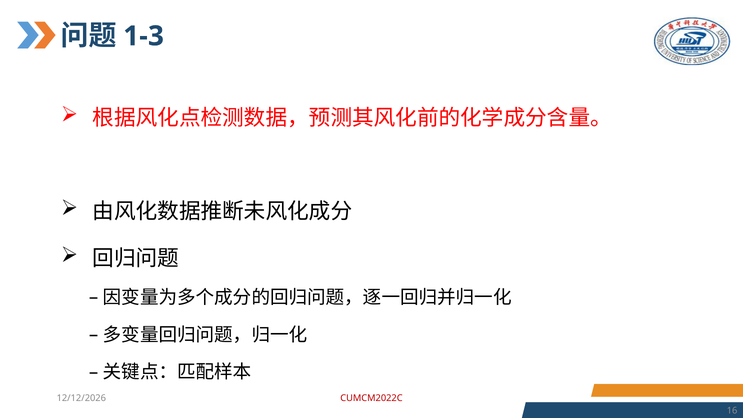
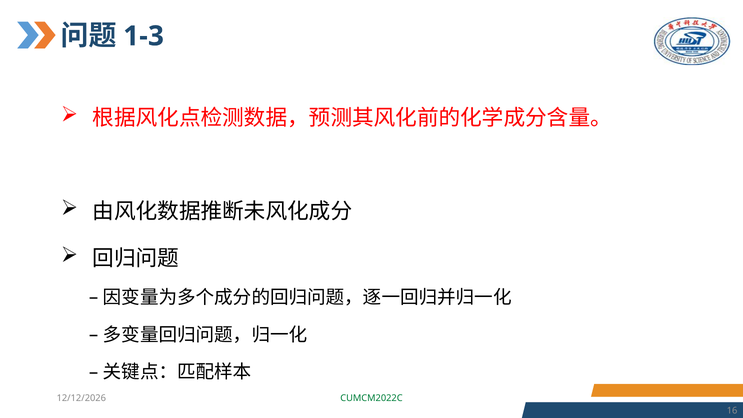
CUMCM2022C colour: red -> green
